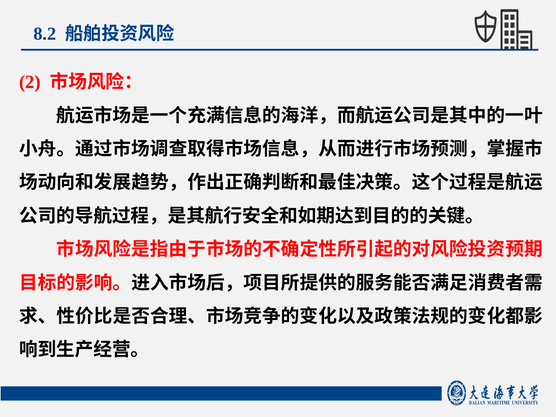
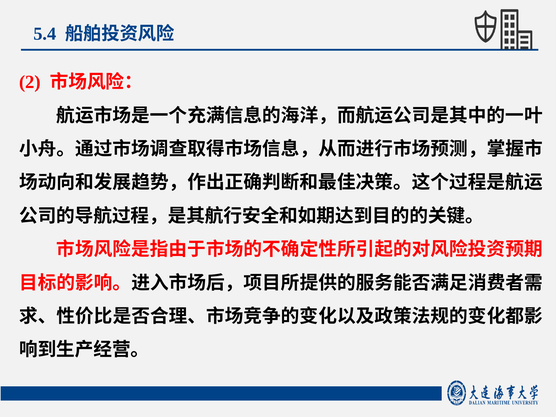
8.2: 8.2 -> 5.4
